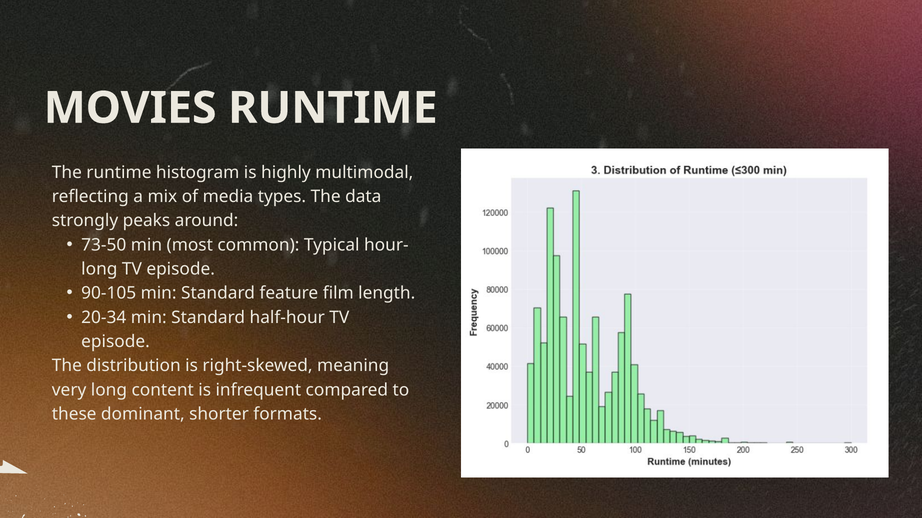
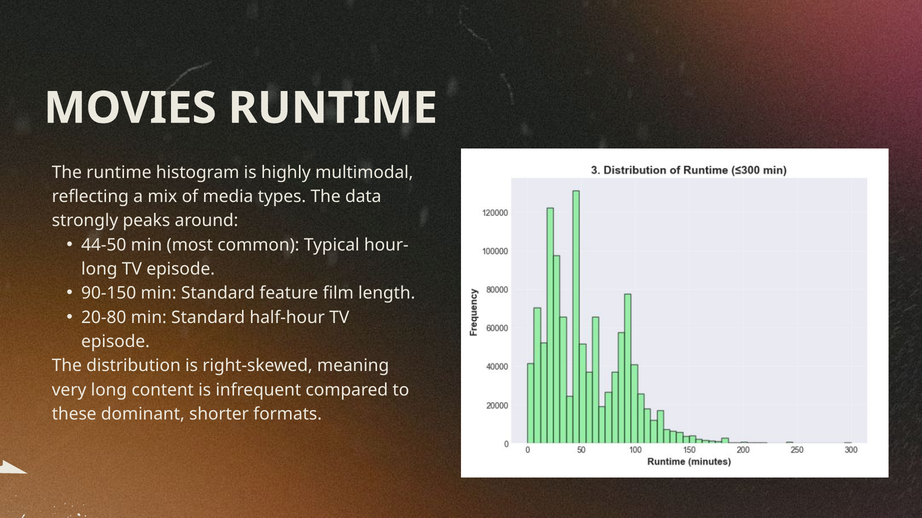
73-50: 73-50 -> 44-50
90-105: 90-105 -> 90-150
20-34: 20-34 -> 20-80
